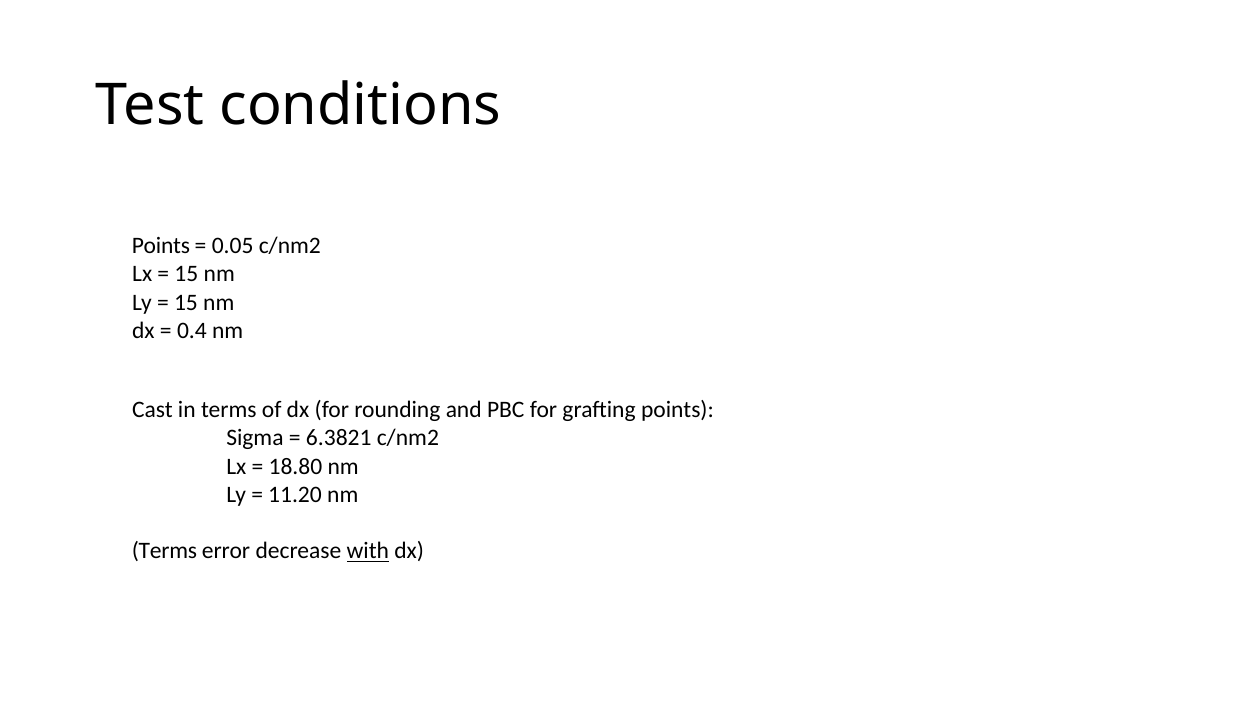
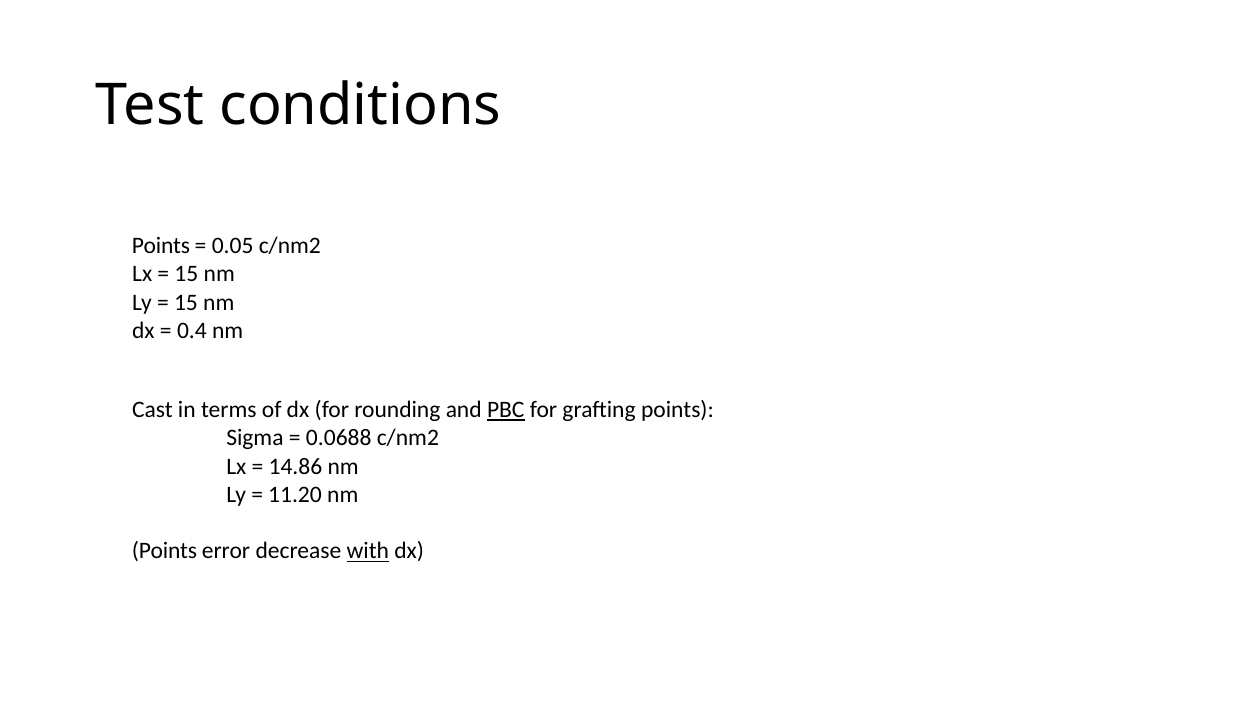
PBC underline: none -> present
6.3821: 6.3821 -> 0.0688
18.80: 18.80 -> 14.86
Terms at (164, 551): Terms -> Points
